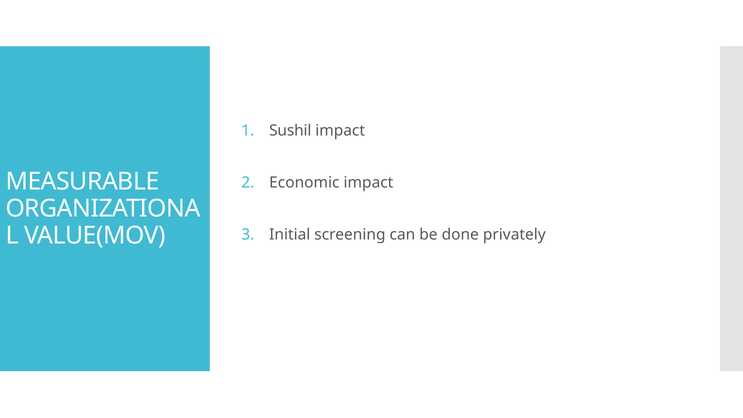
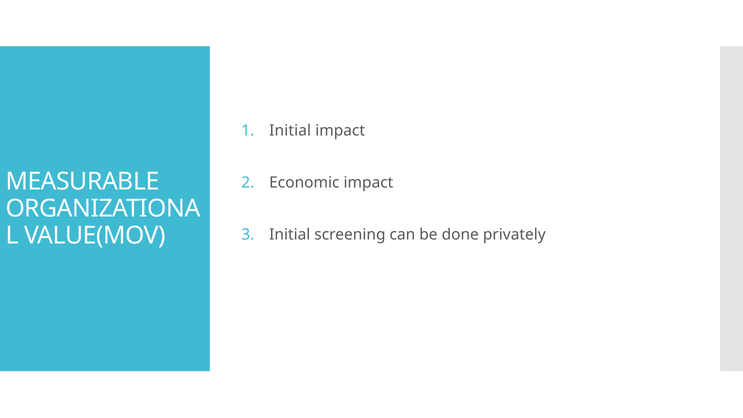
Sushil at (290, 131): Sushil -> Initial
